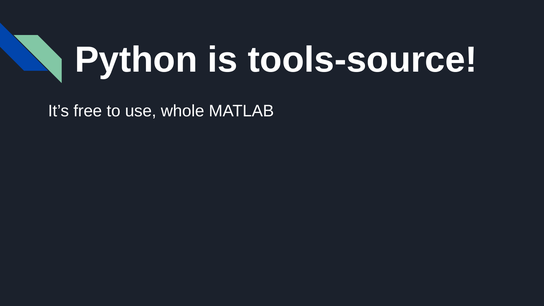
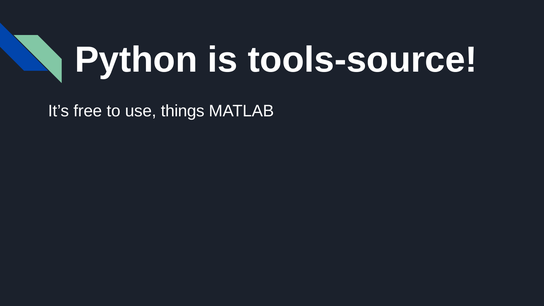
whole: whole -> things
